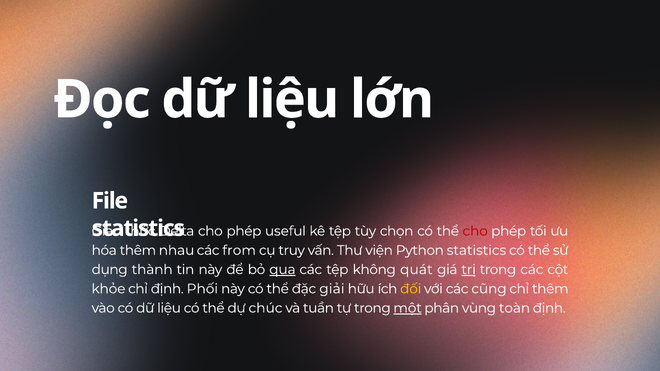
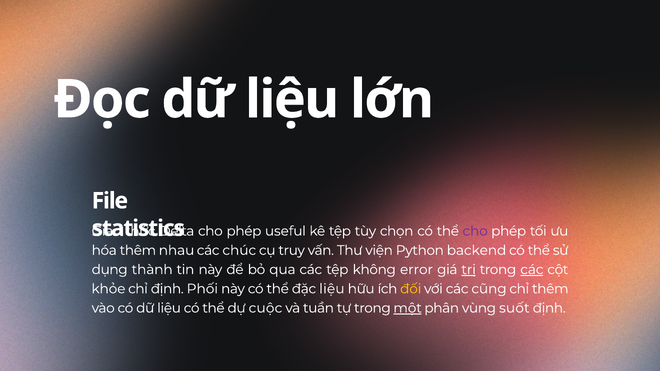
cho at (475, 231) colour: red -> purple
from: from -> chúc
Python statistics: statistics -> backend
qua underline: present -> none
quát: quát -> error
các at (532, 270) underline: none -> present
đặc giải: giải -> liệu
chúc: chúc -> cuộc
toàn: toàn -> suốt
